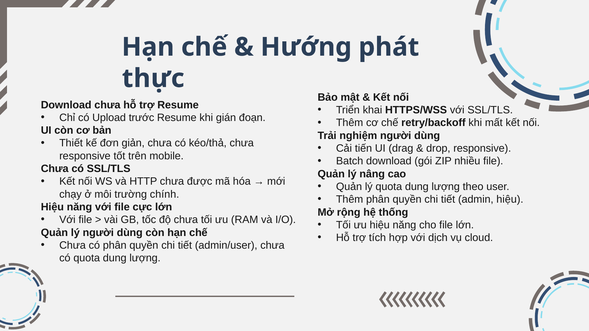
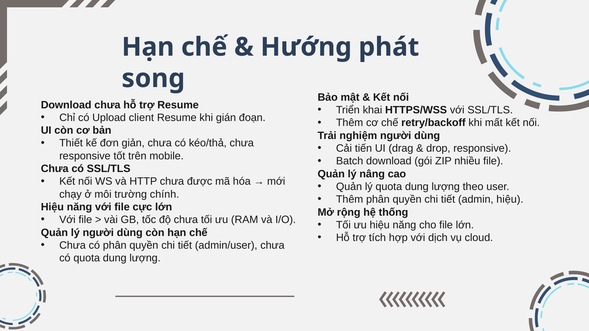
thực: thực -> song
trước: trước -> client
